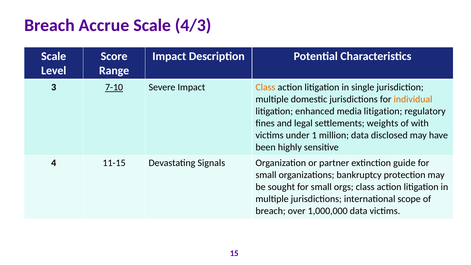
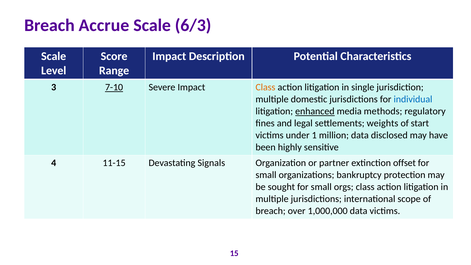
4/3: 4/3 -> 6/3
individual colour: orange -> blue
enhanced underline: none -> present
media litigation: litigation -> methods
with: with -> start
guide: guide -> offset
